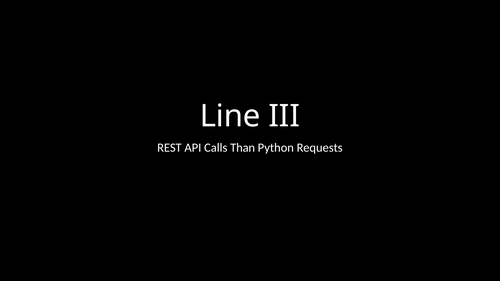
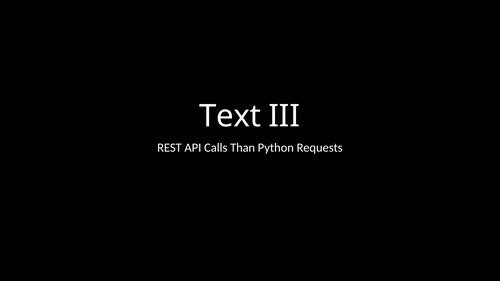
Line: Line -> Text
